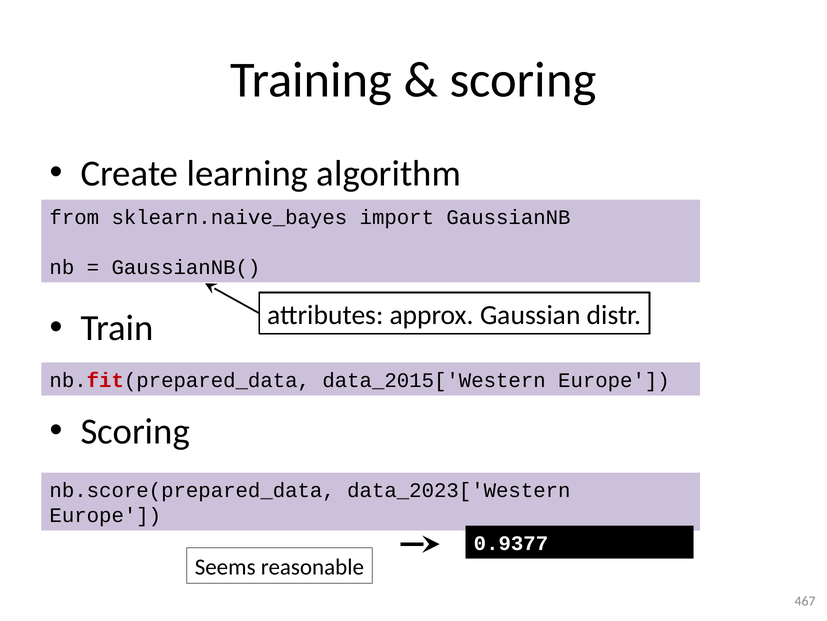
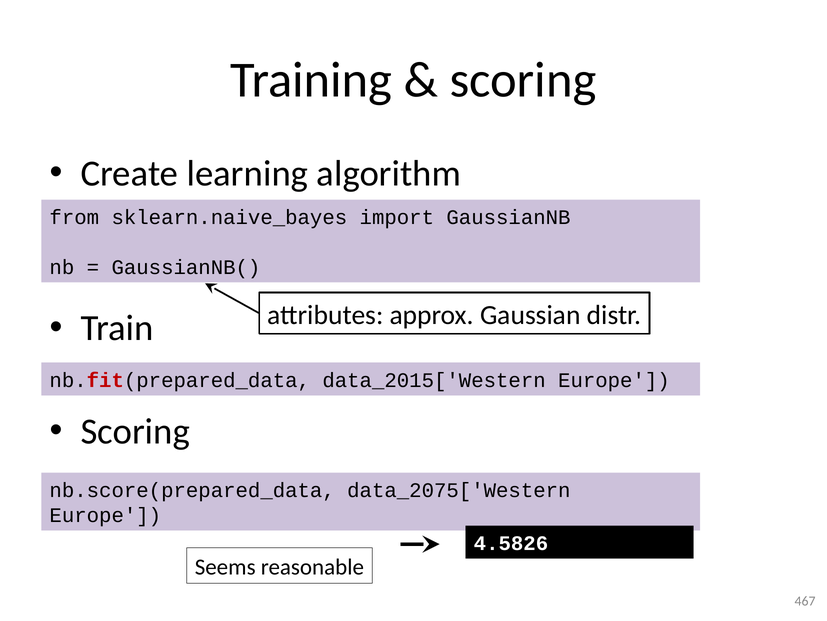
data_2023['Western: data_2023['Western -> data_2075['Western
0.9377: 0.9377 -> 4.5826
